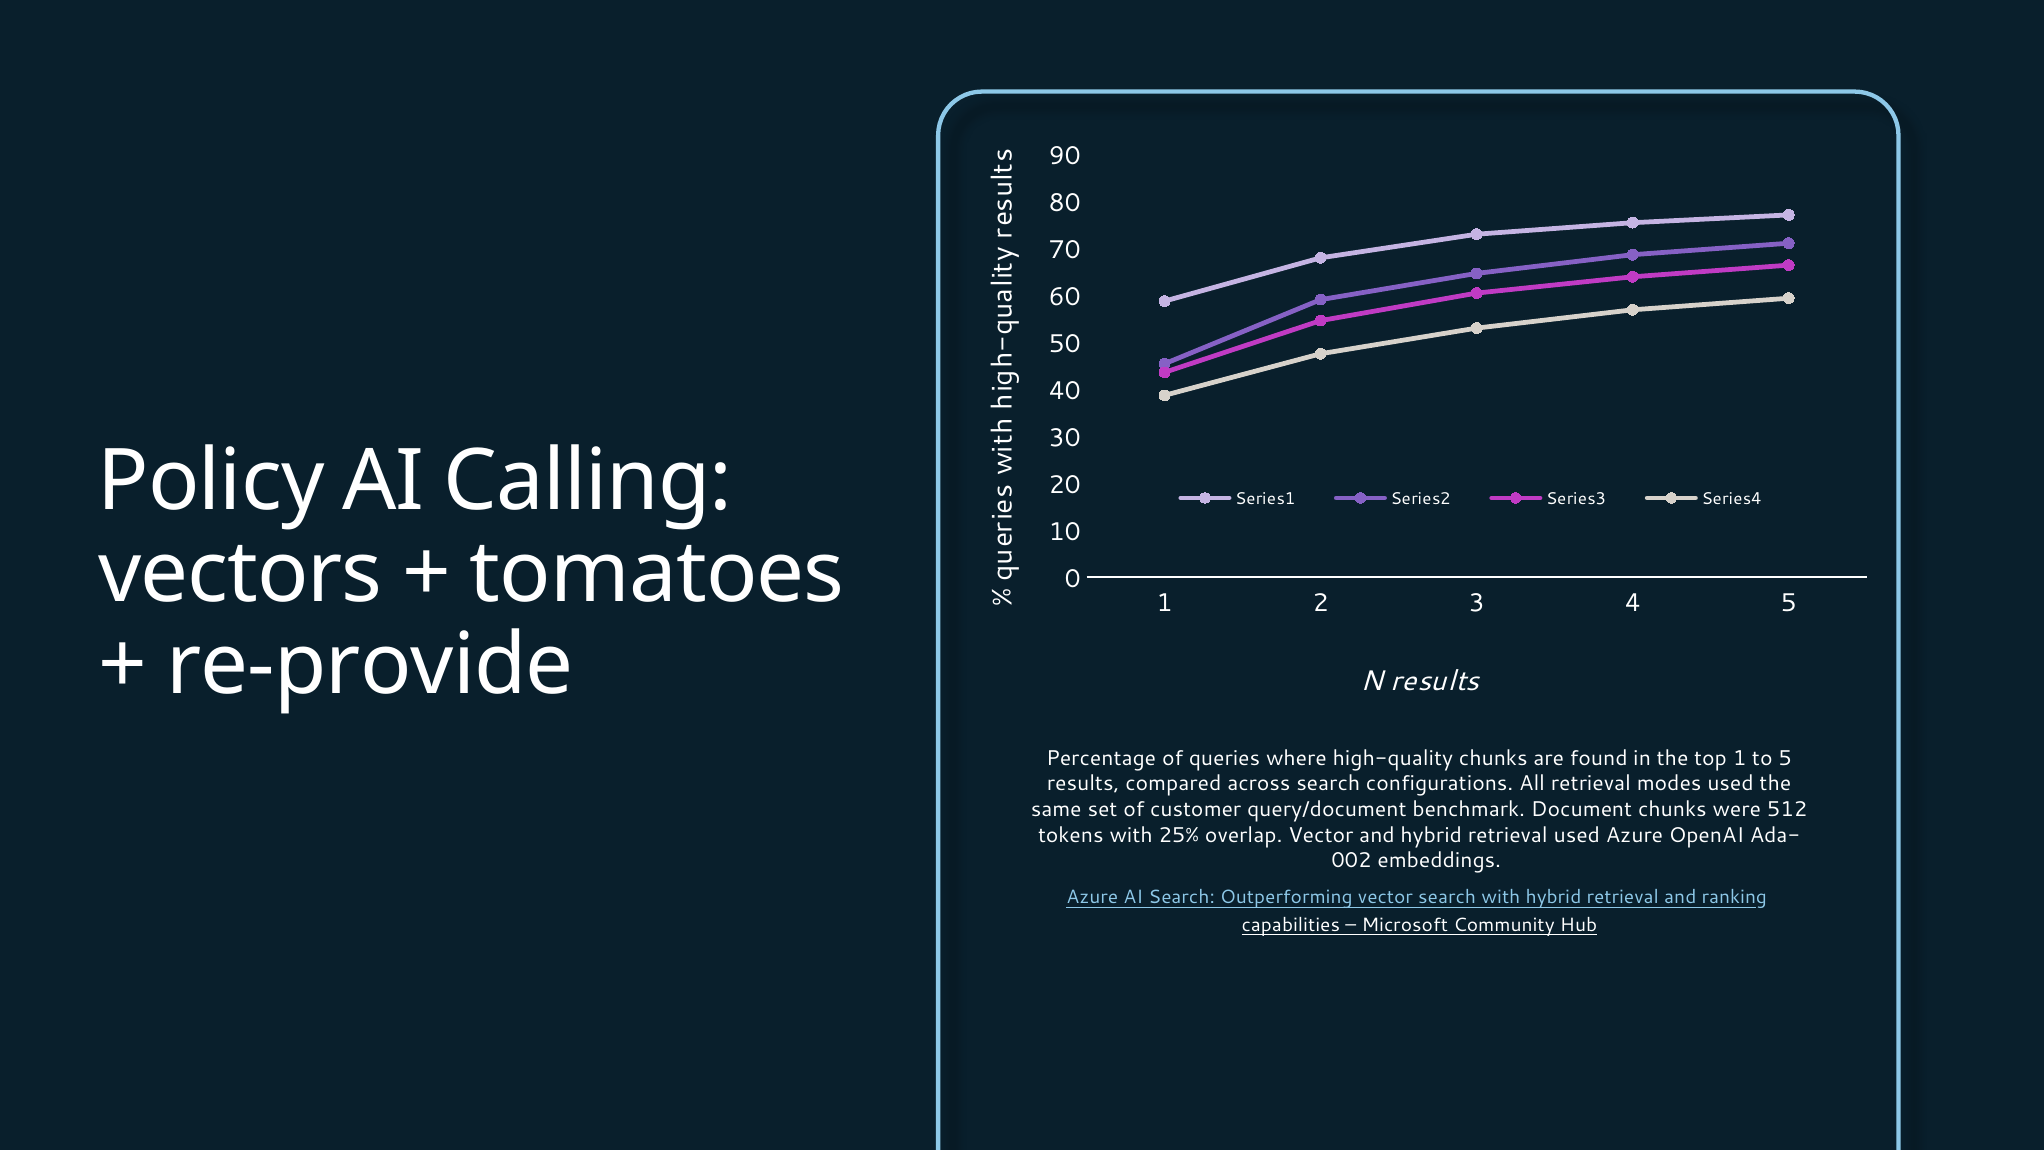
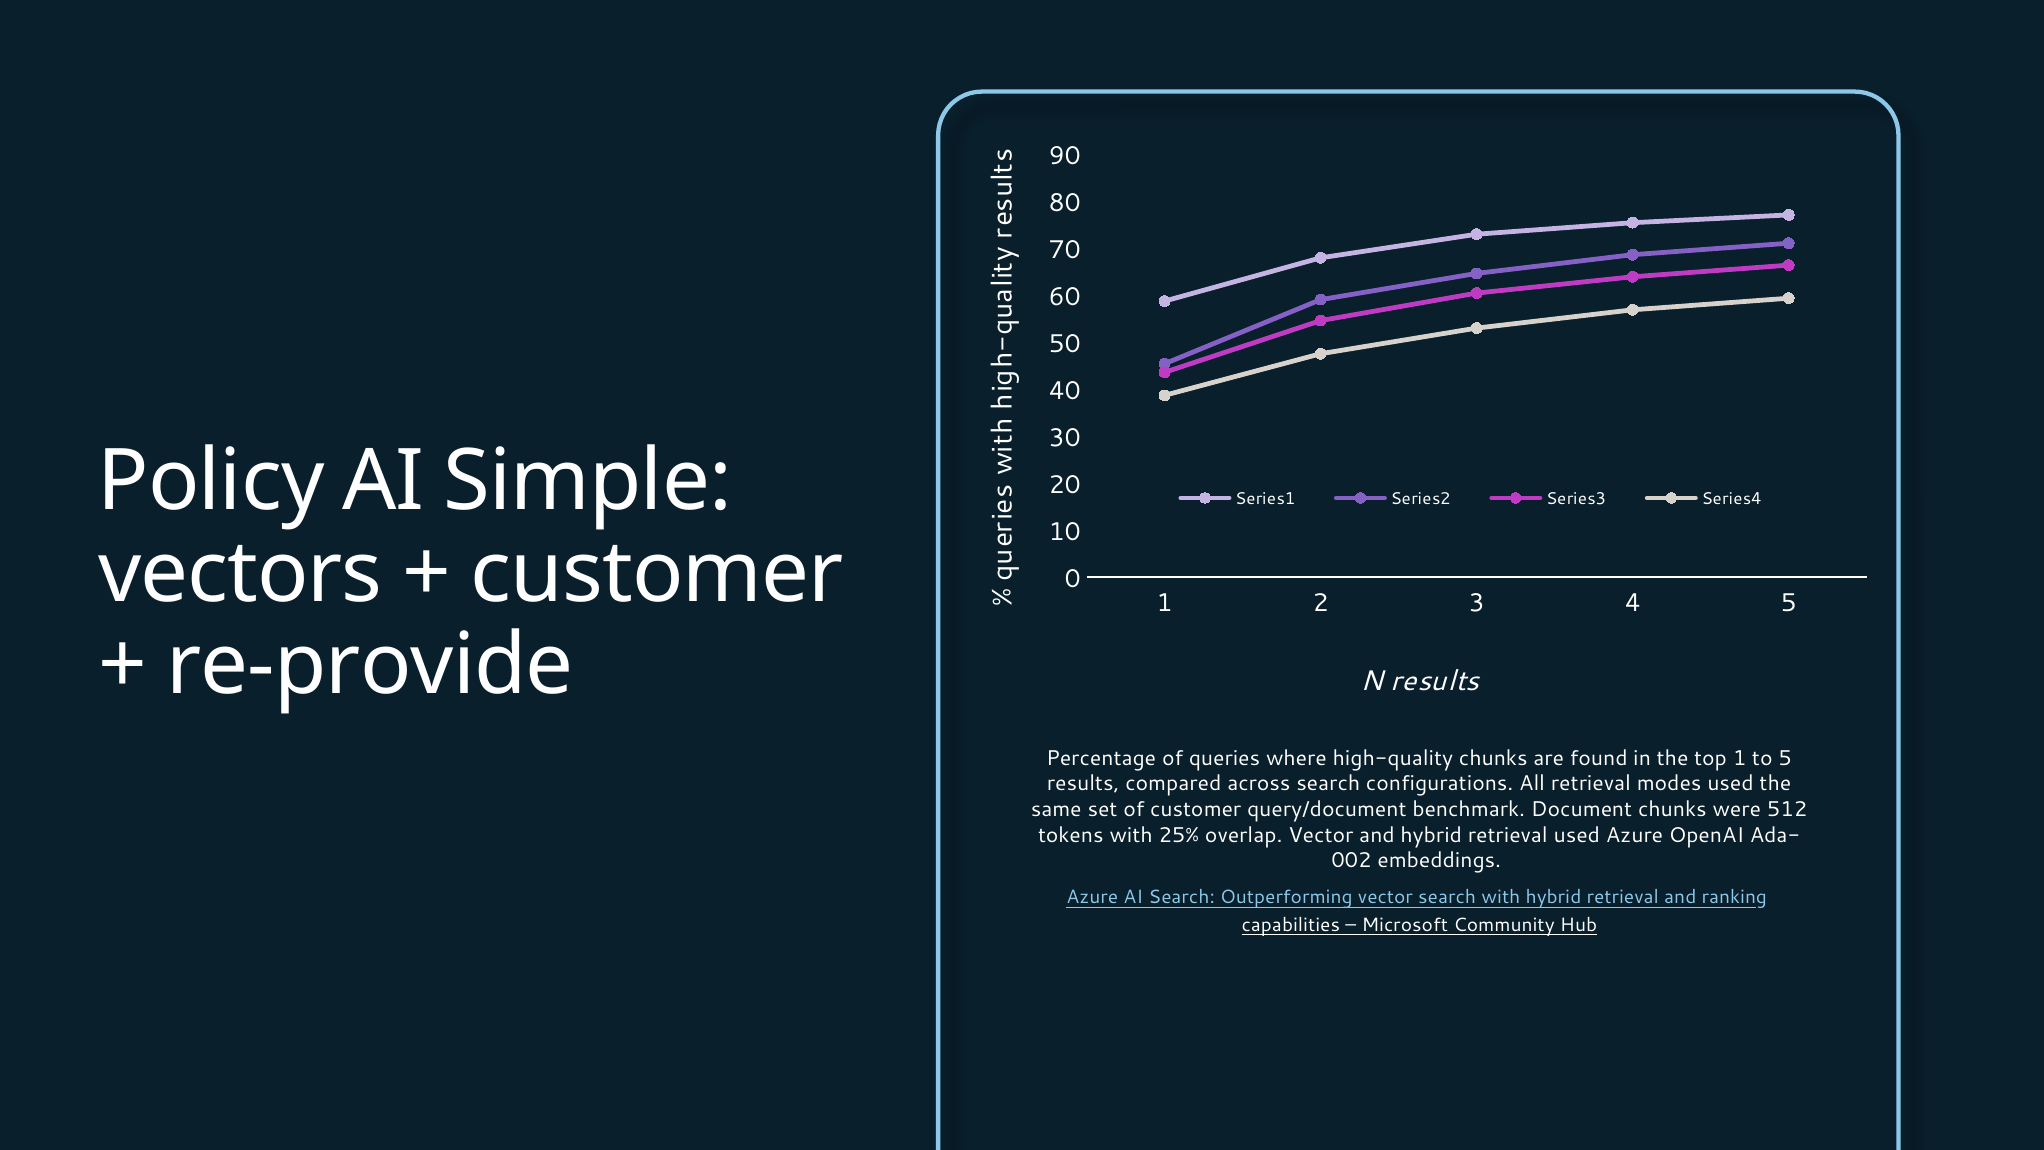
Calling: Calling -> Simple
tomatoes at (657, 573): tomatoes -> customer
